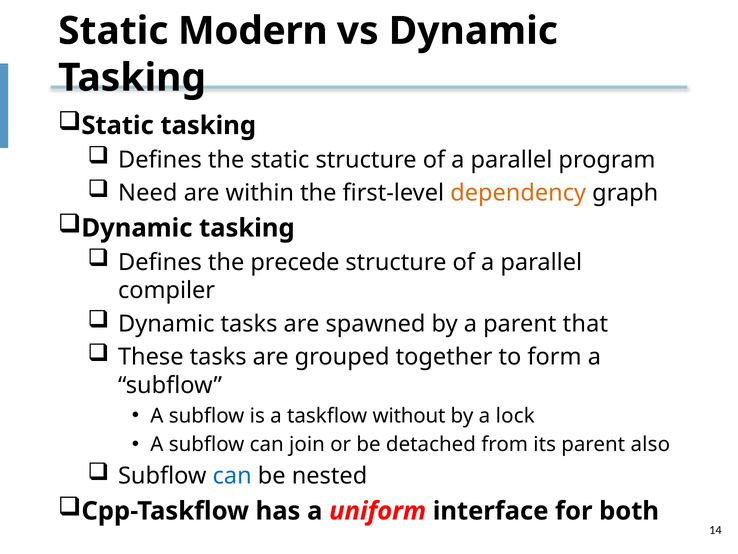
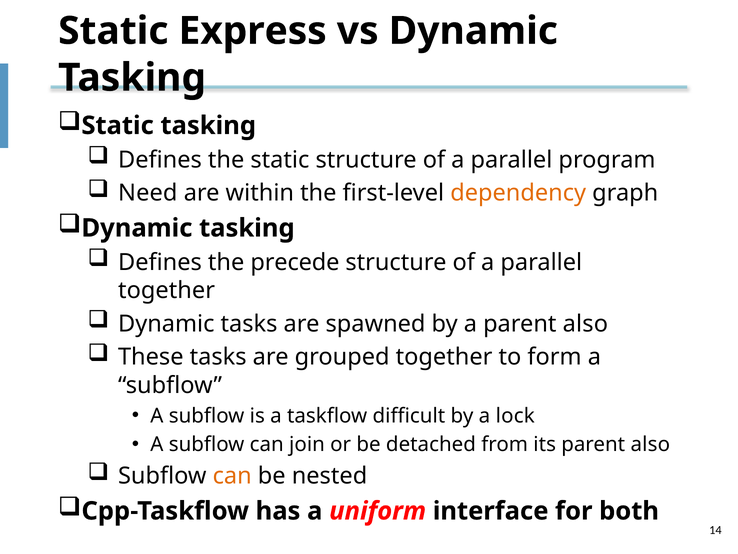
Modern: Modern -> Express
compiler at (167, 290): compiler -> together
a parent that: that -> also
without: without -> difficult
can at (232, 476) colour: blue -> orange
